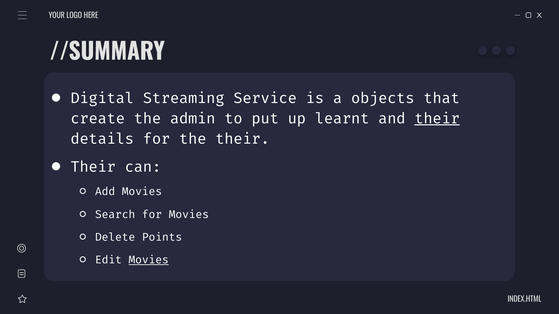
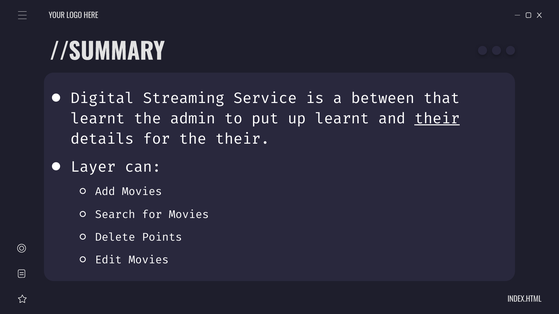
objects: objects -> between
create at (98, 119): create -> learnt
Their at (93, 167): Their -> Layer
Movies at (149, 260) underline: present -> none
